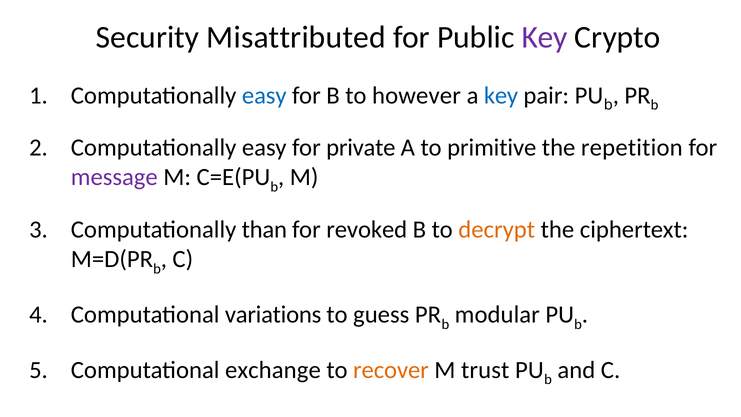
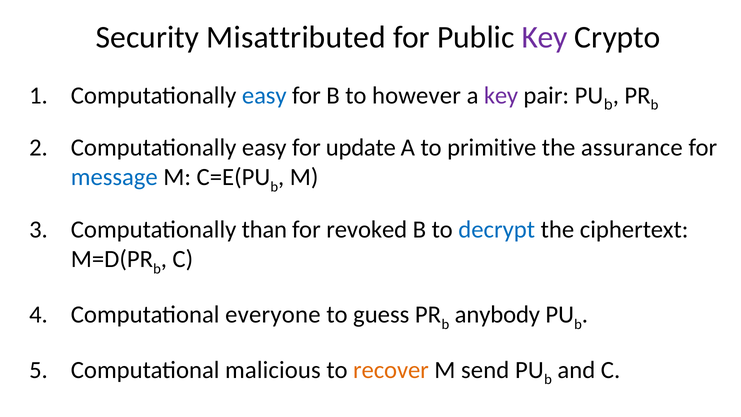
key at (501, 95) colour: blue -> purple
private: private -> update
repetition: repetition -> assurance
message colour: purple -> blue
decrypt colour: orange -> blue
variations: variations -> everyone
modular: modular -> anybody
exchange: exchange -> malicious
trust: trust -> send
